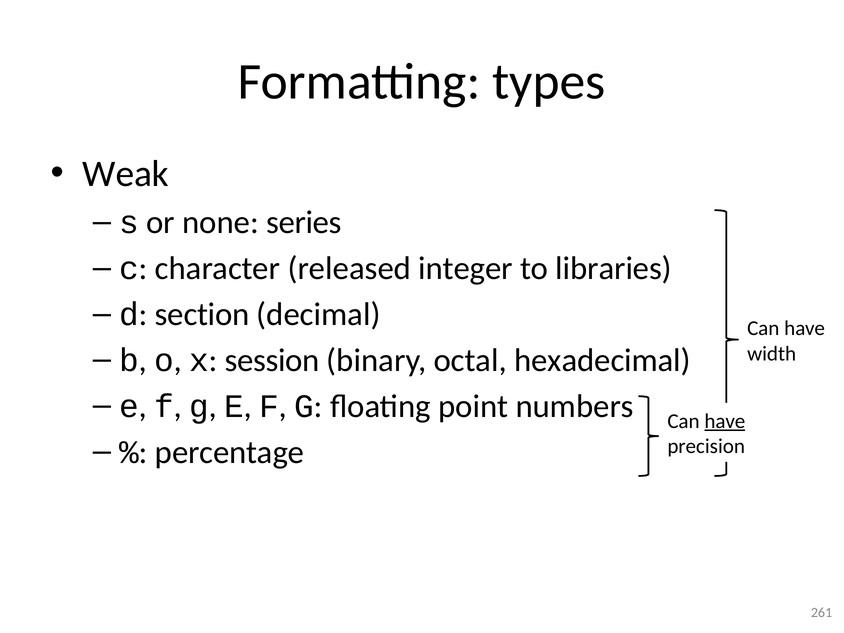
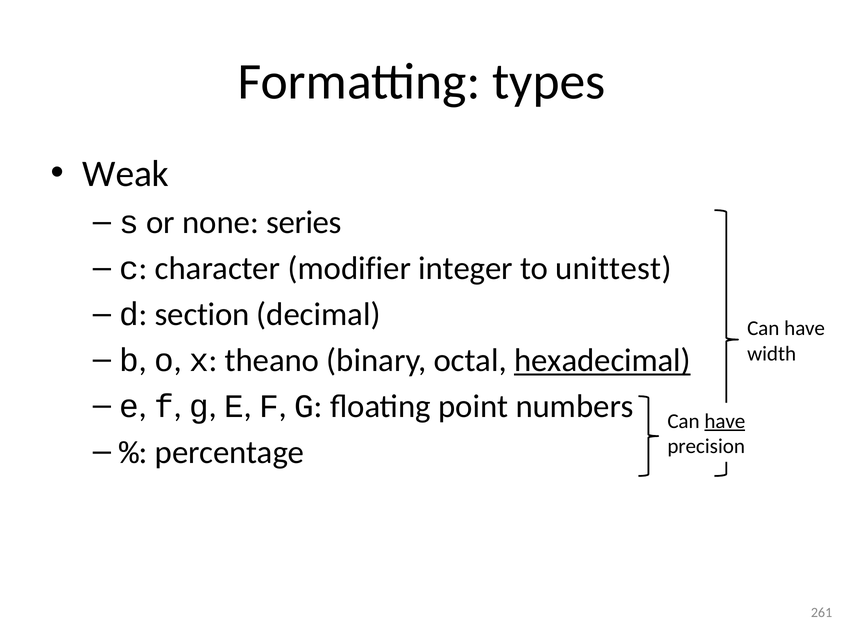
released: released -> modifier
libraries: libraries -> unittest
session: session -> theano
hexadecimal underline: none -> present
